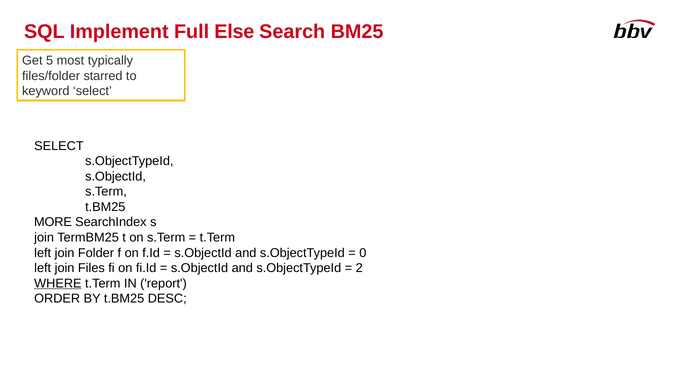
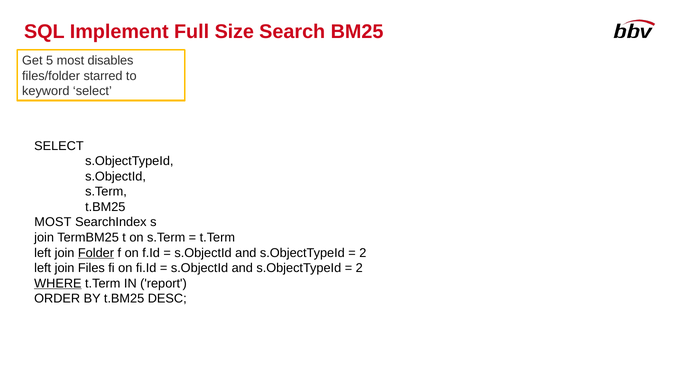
Else: Else -> Size
typically: typically -> disables
MORE at (53, 222): MORE -> MOST
Folder underline: none -> present
0 at (363, 253): 0 -> 2
